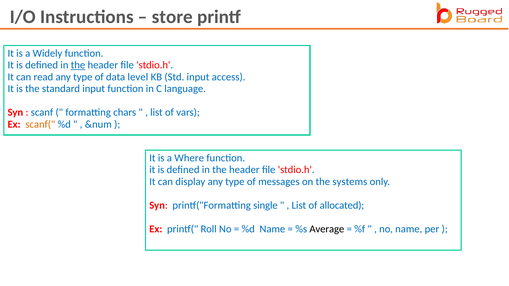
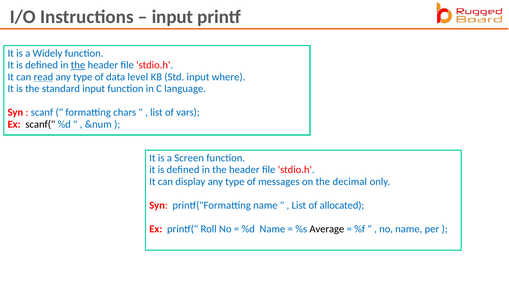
store at (172, 17): store -> input
read underline: none -> present
access: access -> where
scanf( colour: orange -> black
Where: Where -> Screen
systems: systems -> decimal
printf("Formatting single: single -> name
